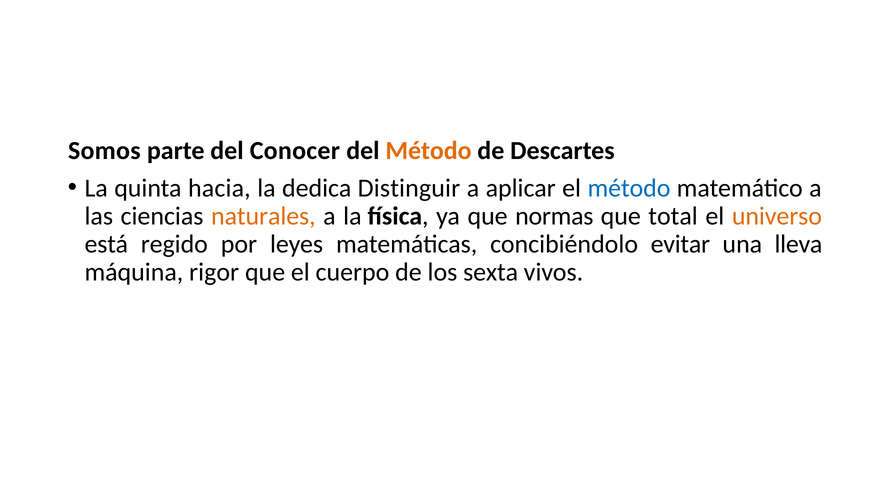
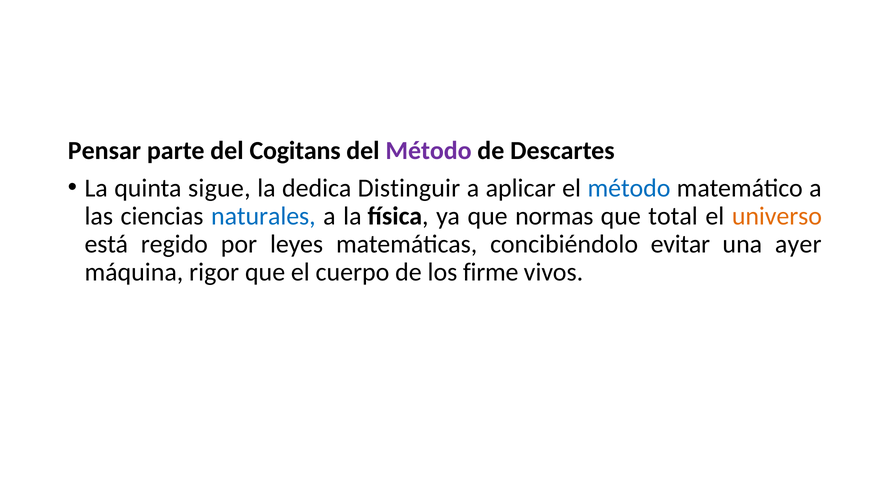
Somos: Somos -> Pensar
Conocer: Conocer -> Cogitans
Método at (429, 150) colour: orange -> purple
hacia: hacia -> sigue
naturales colour: orange -> blue
lleva: lleva -> ayer
sexta: sexta -> firme
